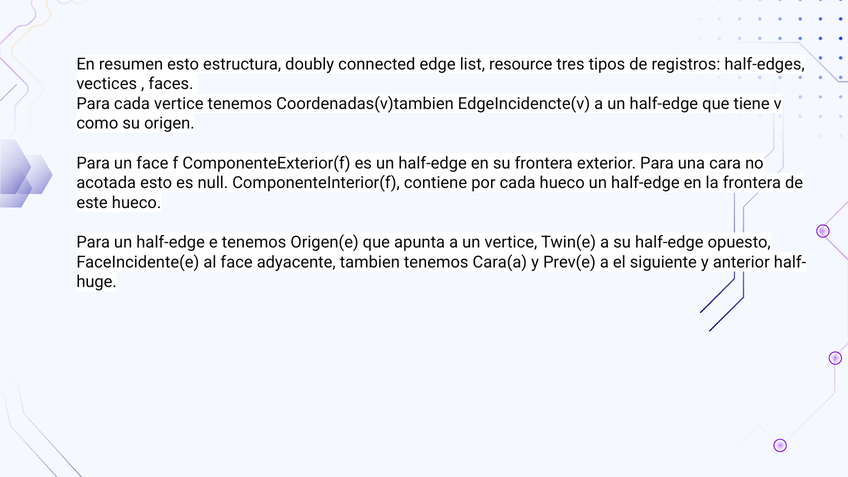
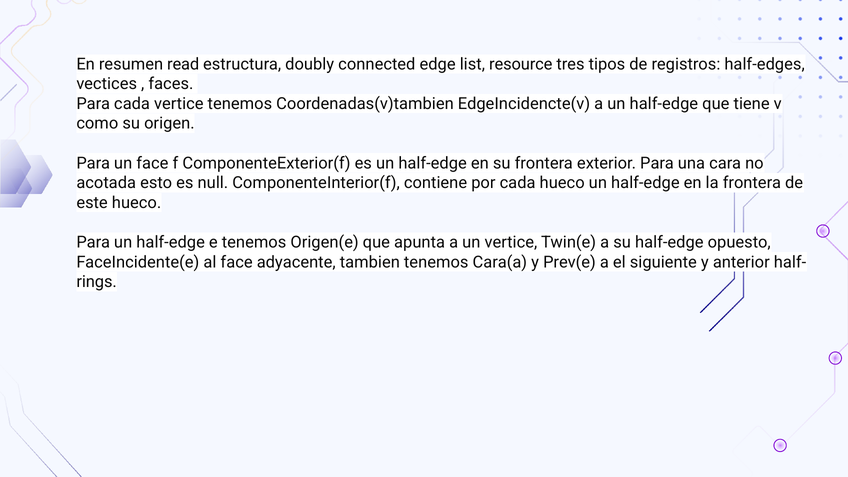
resumen esto: esto -> read
huge: huge -> rings
